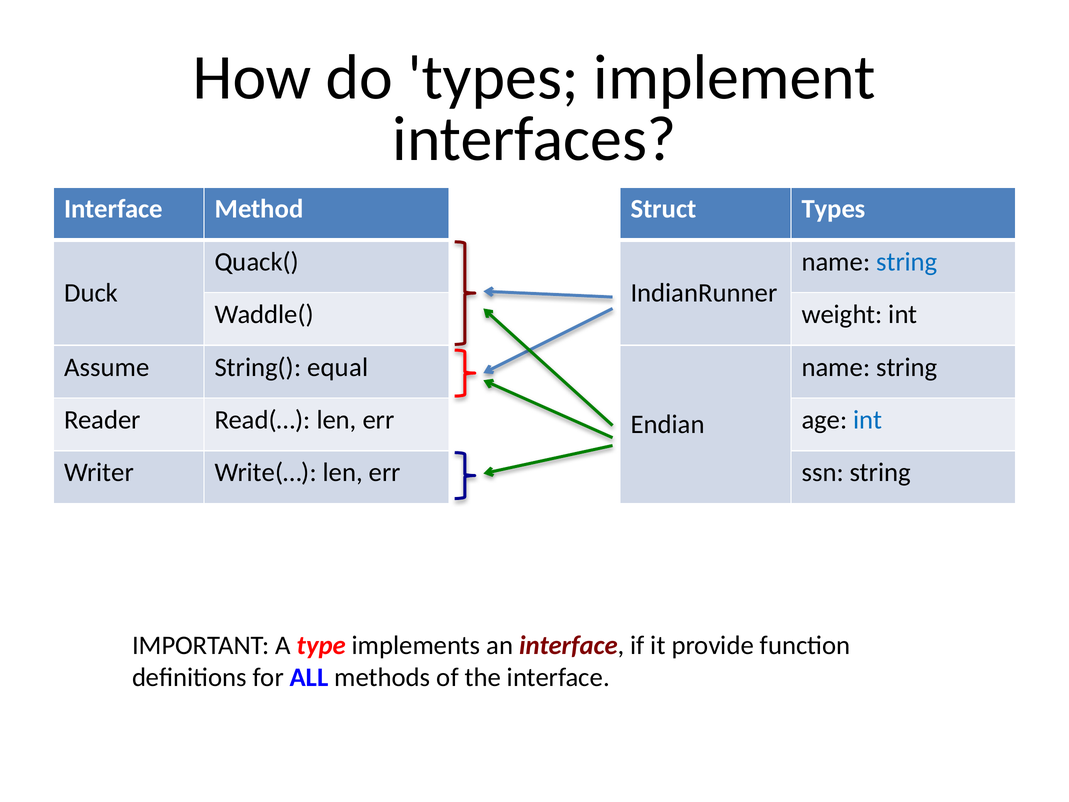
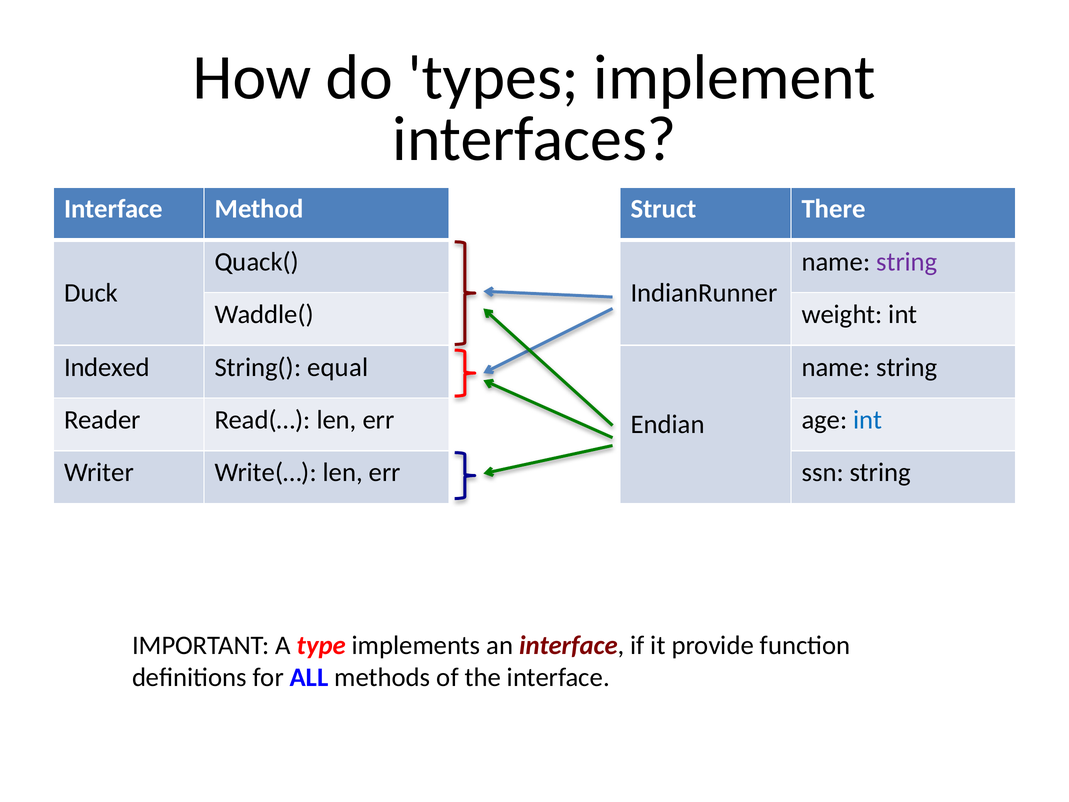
Struct Types: Types -> There
string at (907, 262) colour: blue -> purple
Assume: Assume -> Indexed
